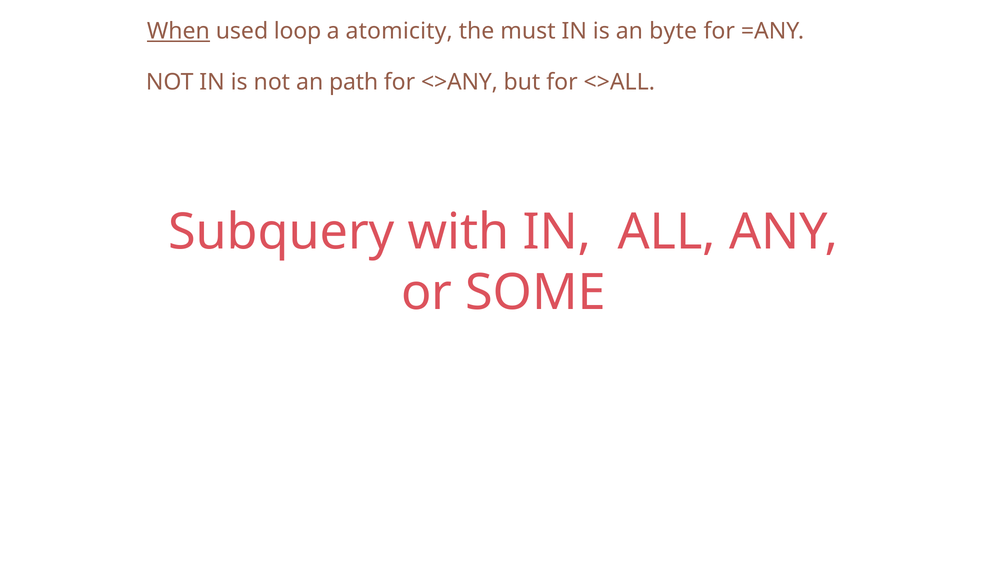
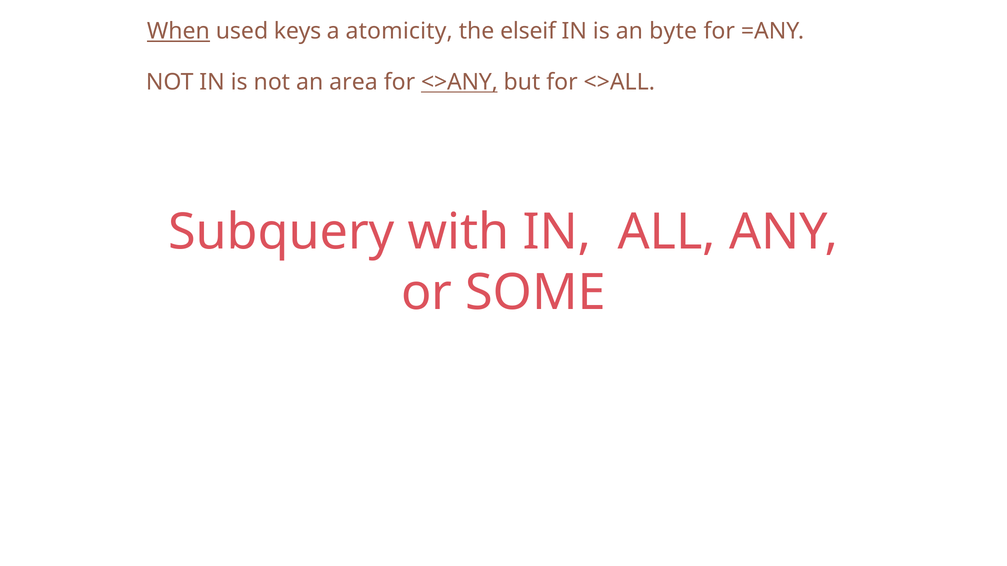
loop: loop -> keys
must: must -> elseif
path: path -> area
<>ANY underline: none -> present
